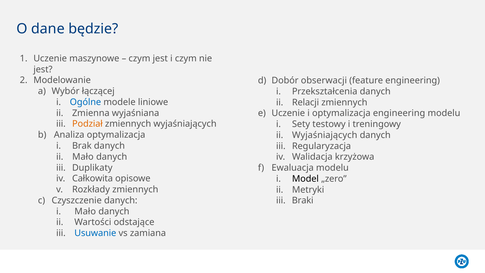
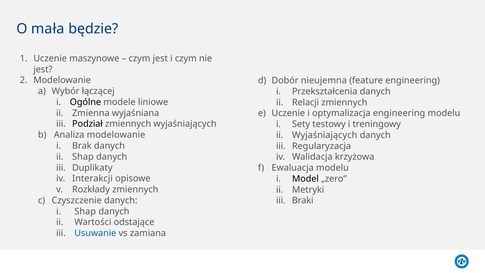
dane: dane -> mała
obserwacji: obserwacji -> nieujemna
Ogólne colour: blue -> black
Podział colour: orange -> black
Analiza optymalizacja: optymalizacja -> modelowanie
Mało at (83, 157): Mało -> Shap
Całkowita: Całkowita -> Interakcji
i Mało: Mało -> Shap
